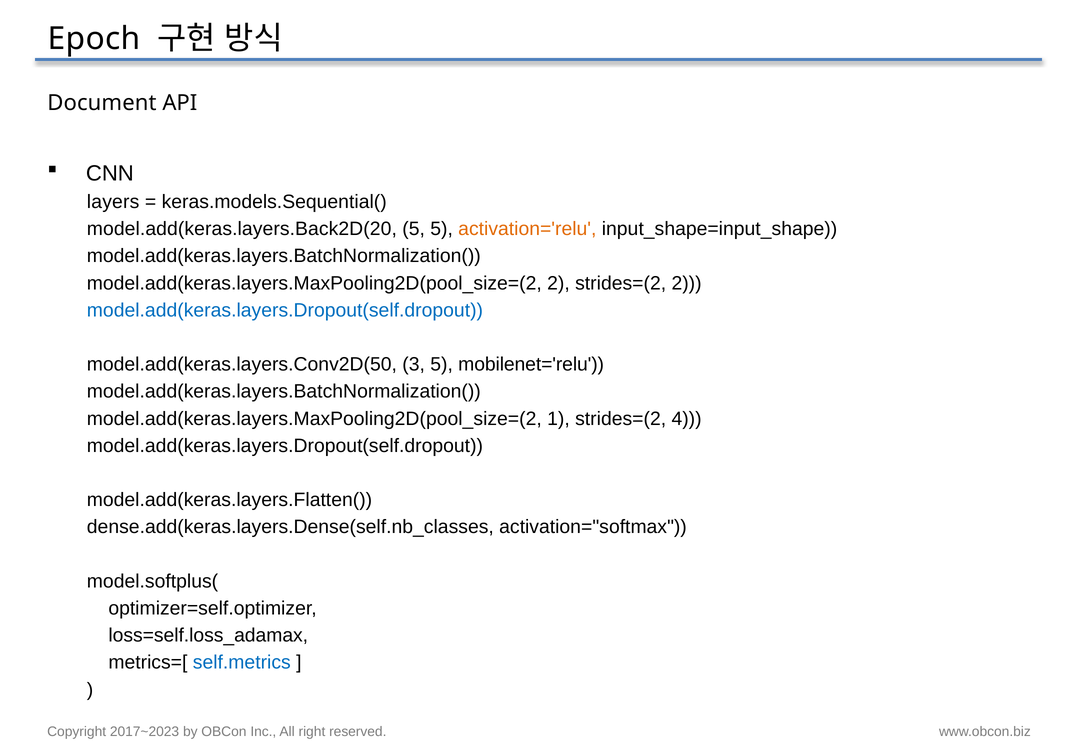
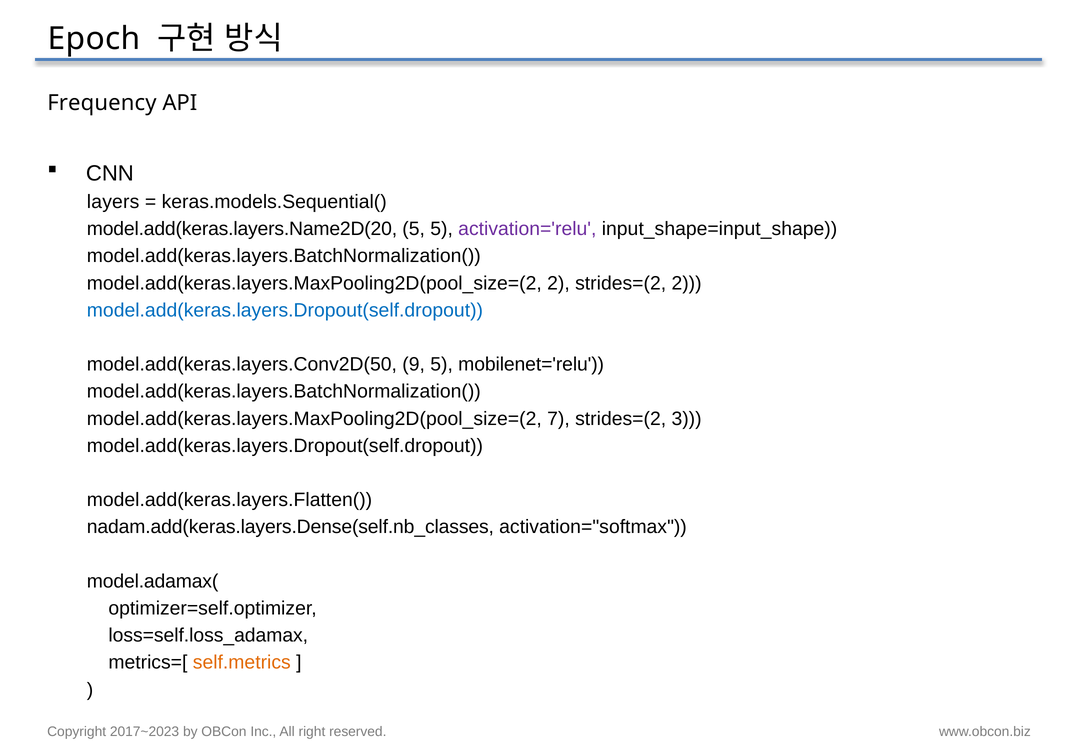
Document: Document -> Frequency
model.add(keras.layers.Back2D(20: model.add(keras.layers.Back2D(20 -> model.add(keras.layers.Name2D(20
activation='relu colour: orange -> purple
3: 3 -> 9
1: 1 -> 7
4: 4 -> 3
dense.add(keras.layers.Dense(self.nb_classes: dense.add(keras.layers.Dense(self.nb_classes -> nadam.add(keras.layers.Dense(self.nb_classes
model.softplus(: model.softplus( -> model.adamax(
self.metrics colour: blue -> orange
